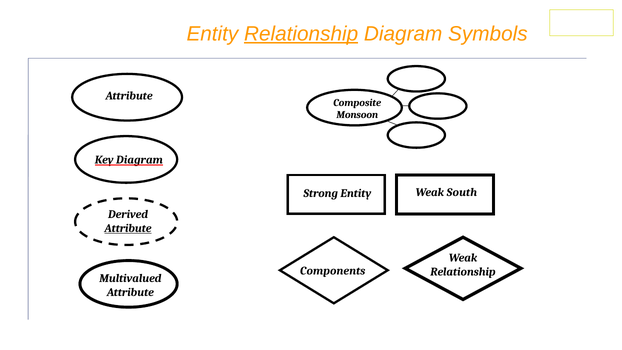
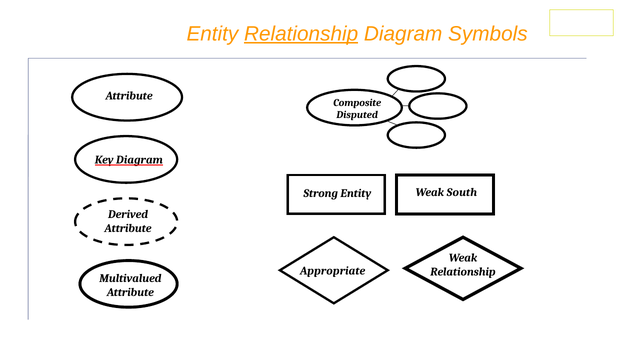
Monsoon: Monsoon -> Disputed
Attribute at (128, 228) underline: present -> none
Components: Components -> Appropriate
